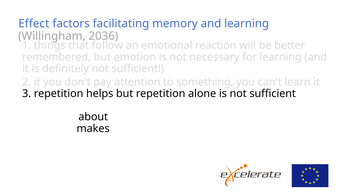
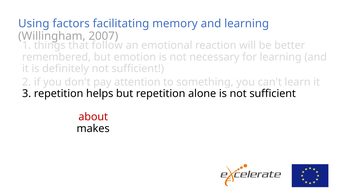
Effect at (34, 24): Effect -> Using
2036: 2036 -> 2007
about colour: black -> red
